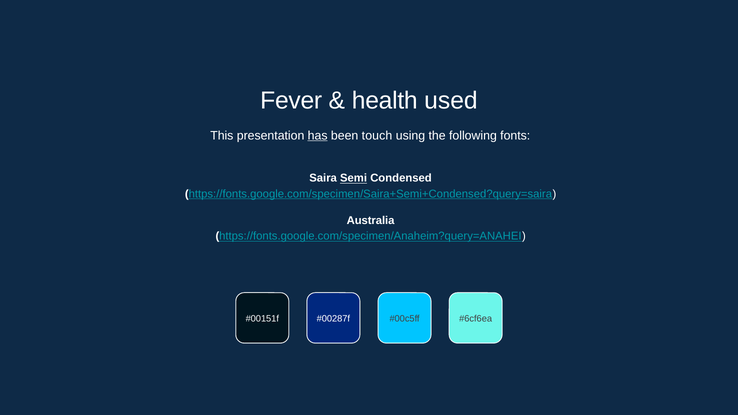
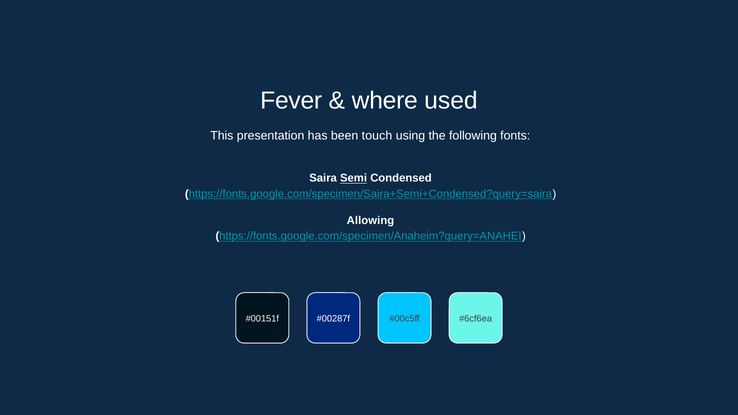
health: health -> where
has underline: present -> none
Australia: Australia -> Allowing
